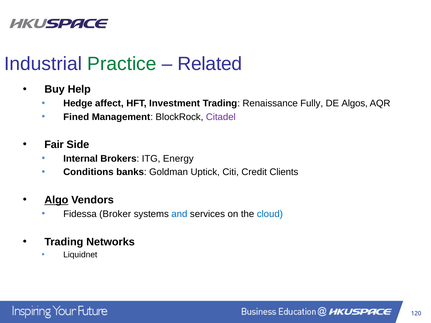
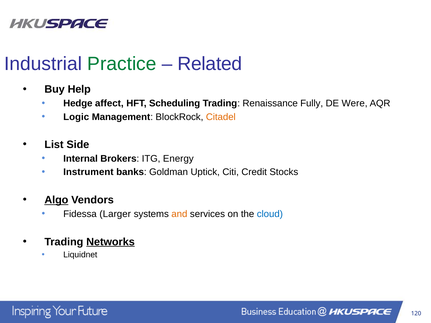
Investment: Investment -> Scheduling
Algos: Algos -> Were
Fined: Fined -> Logic
Citadel colour: purple -> orange
Fair: Fair -> List
Conditions: Conditions -> Instrument
Clients: Clients -> Stocks
Broker: Broker -> Larger
and colour: blue -> orange
Networks underline: none -> present
